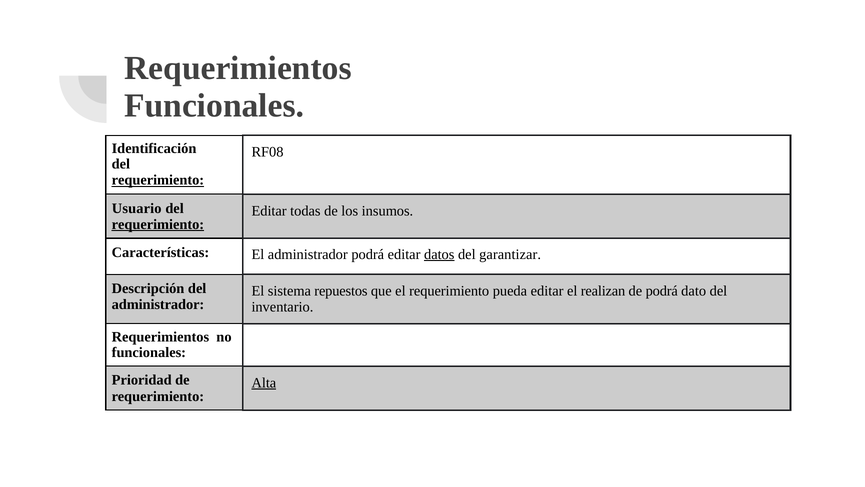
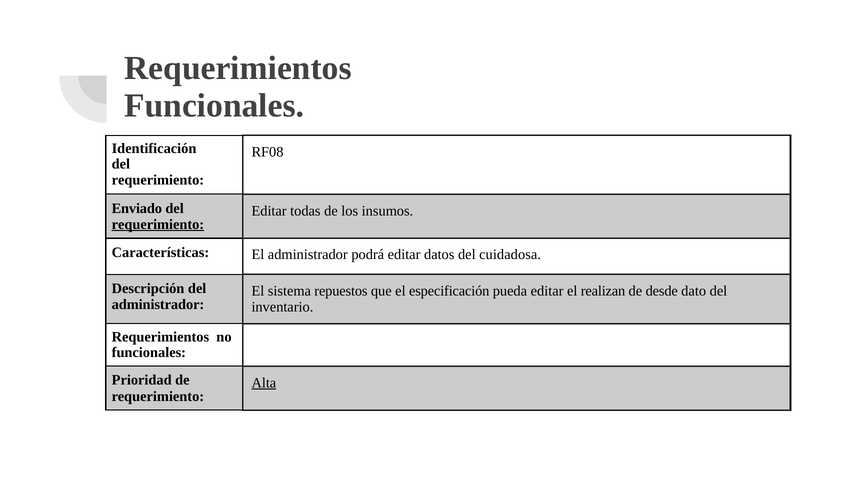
requerimiento at (158, 180) underline: present -> none
Usuario: Usuario -> Enviado
datos underline: present -> none
garantizar: garantizar -> cuidadosa
el requerimiento: requerimiento -> especificación
de podrá: podrá -> desde
